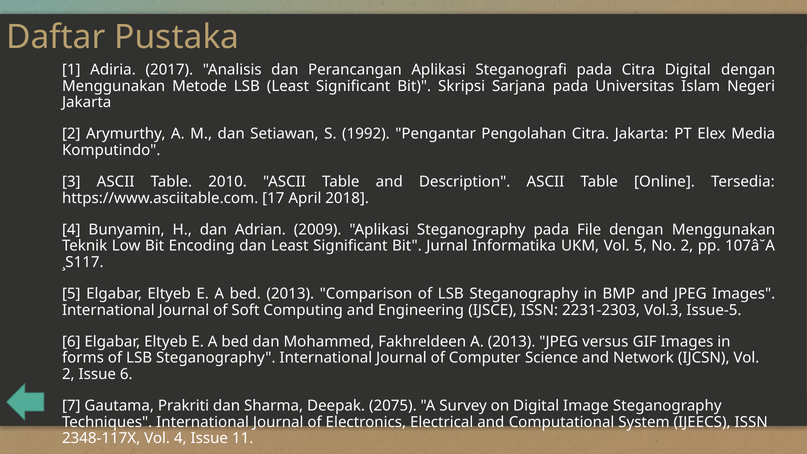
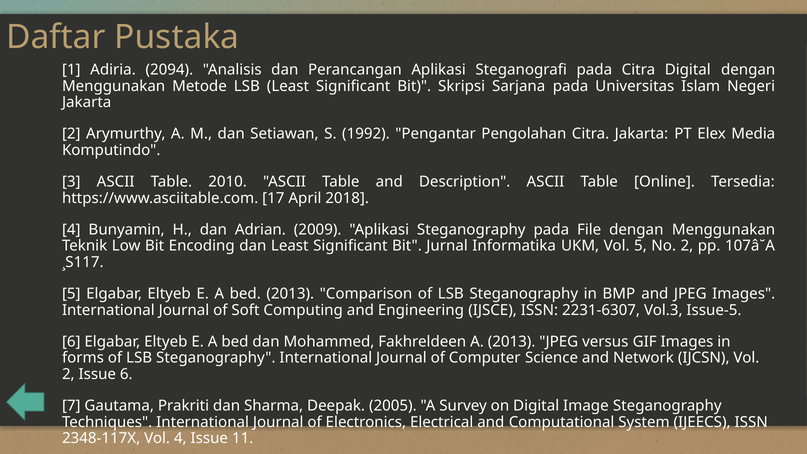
2017: 2017 -> 2094
2231-2303: 2231-2303 -> 2231-6307
2075: 2075 -> 2005
